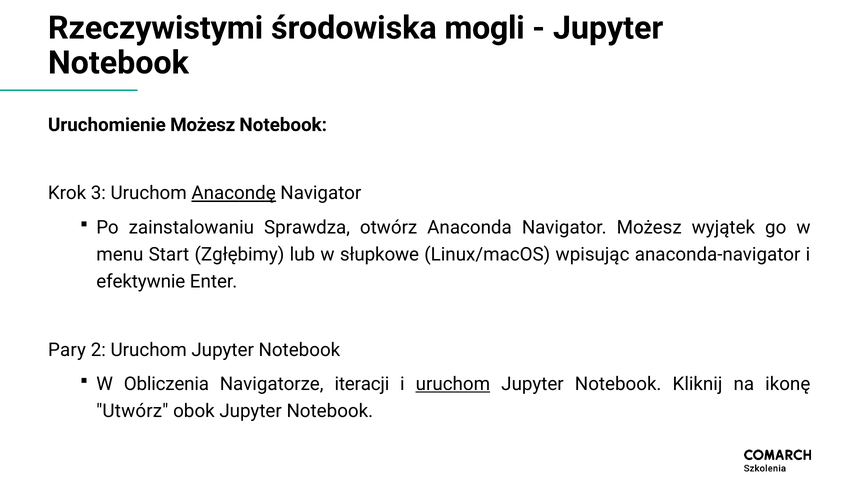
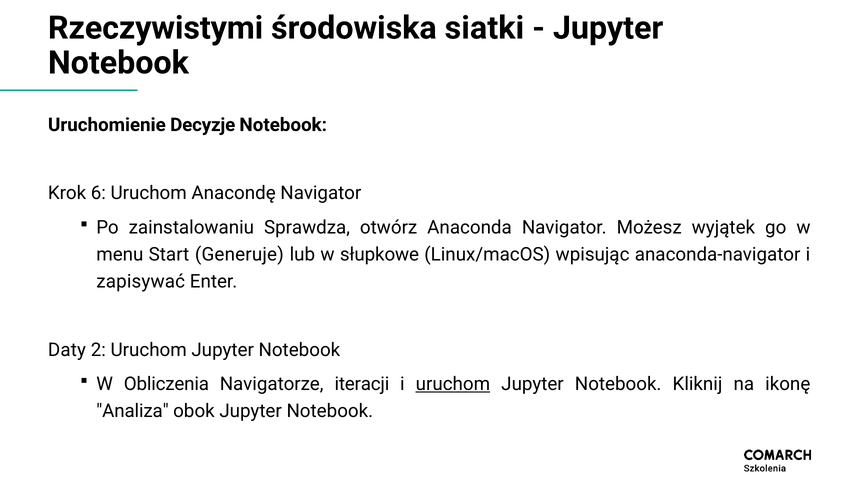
mogli: mogli -> siatki
Uruchomienie Możesz: Możesz -> Decyzje
3: 3 -> 6
Anacondę underline: present -> none
Zgłębimy: Zgłębimy -> Generuje
efektywnie: efektywnie -> zapisywać
Pary: Pary -> Daty
Utwórz: Utwórz -> Analiza
